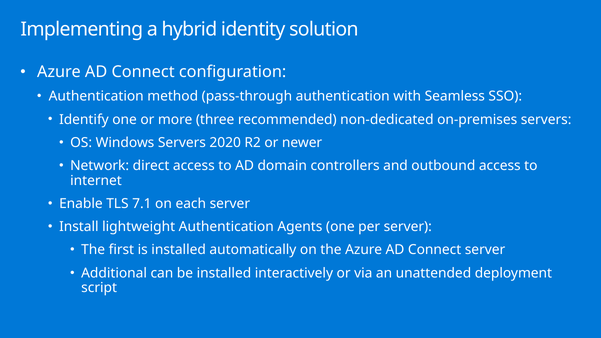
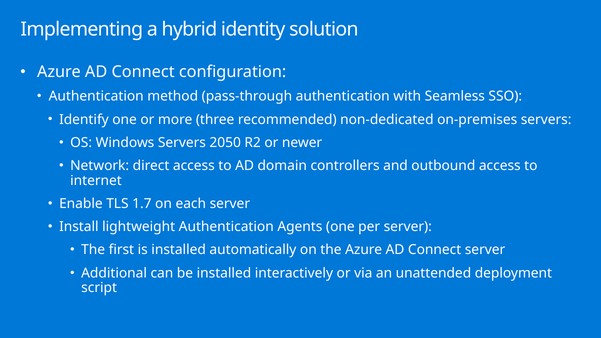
2020: 2020 -> 2050
7.1: 7.1 -> 1.7
